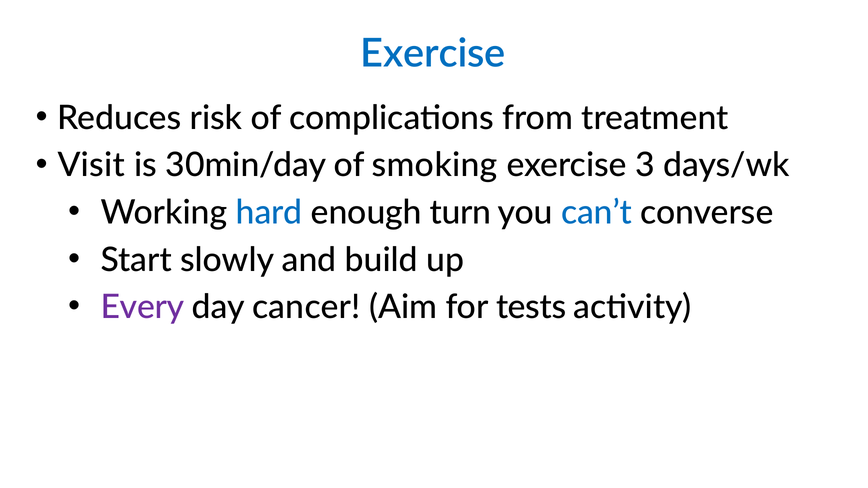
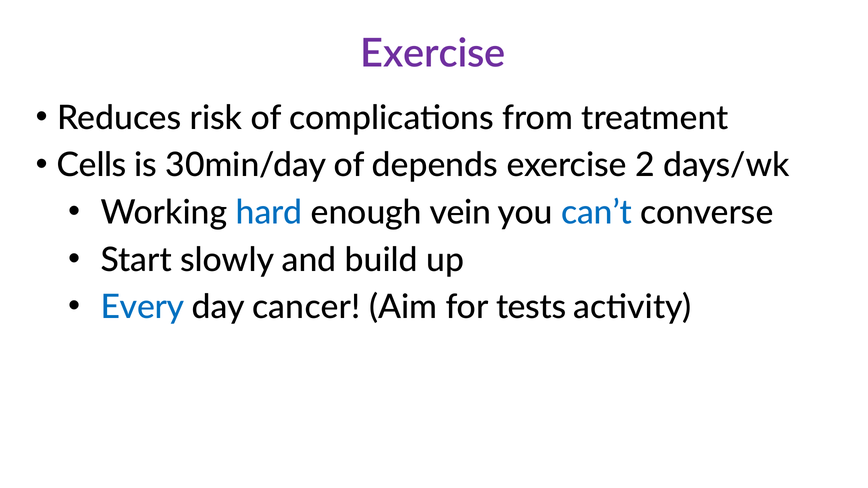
Exercise at (433, 54) colour: blue -> purple
Visit: Visit -> Cells
smoking: smoking -> depends
3: 3 -> 2
turn: turn -> vein
Every colour: purple -> blue
